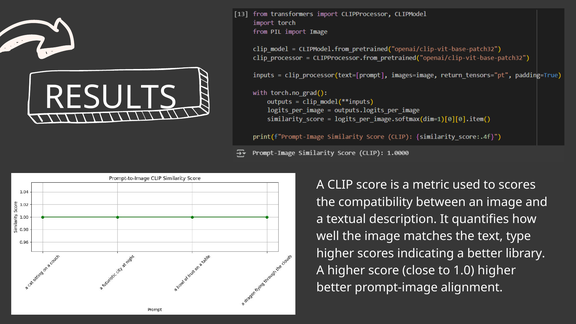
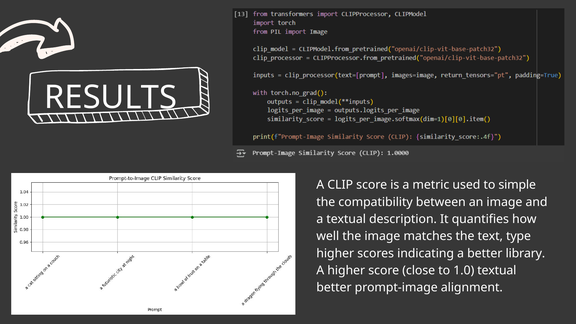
to scores: scores -> simple
1.0 higher: higher -> textual
